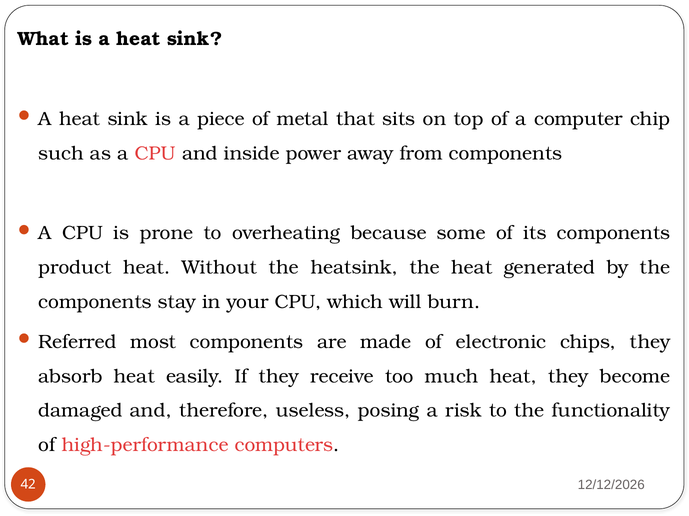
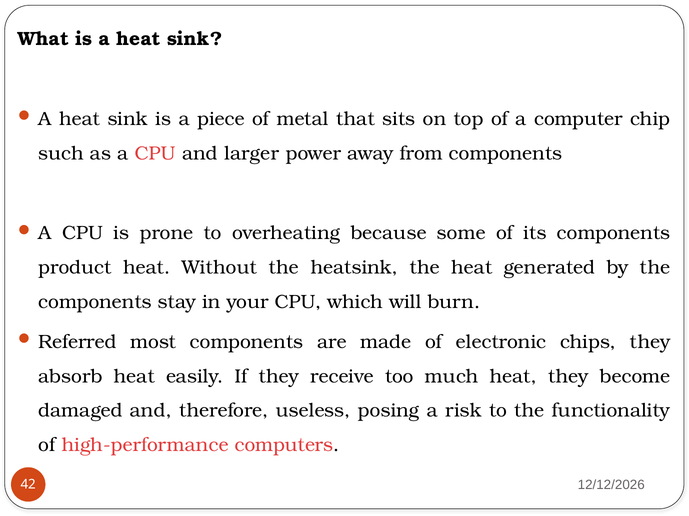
inside: inside -> larger
